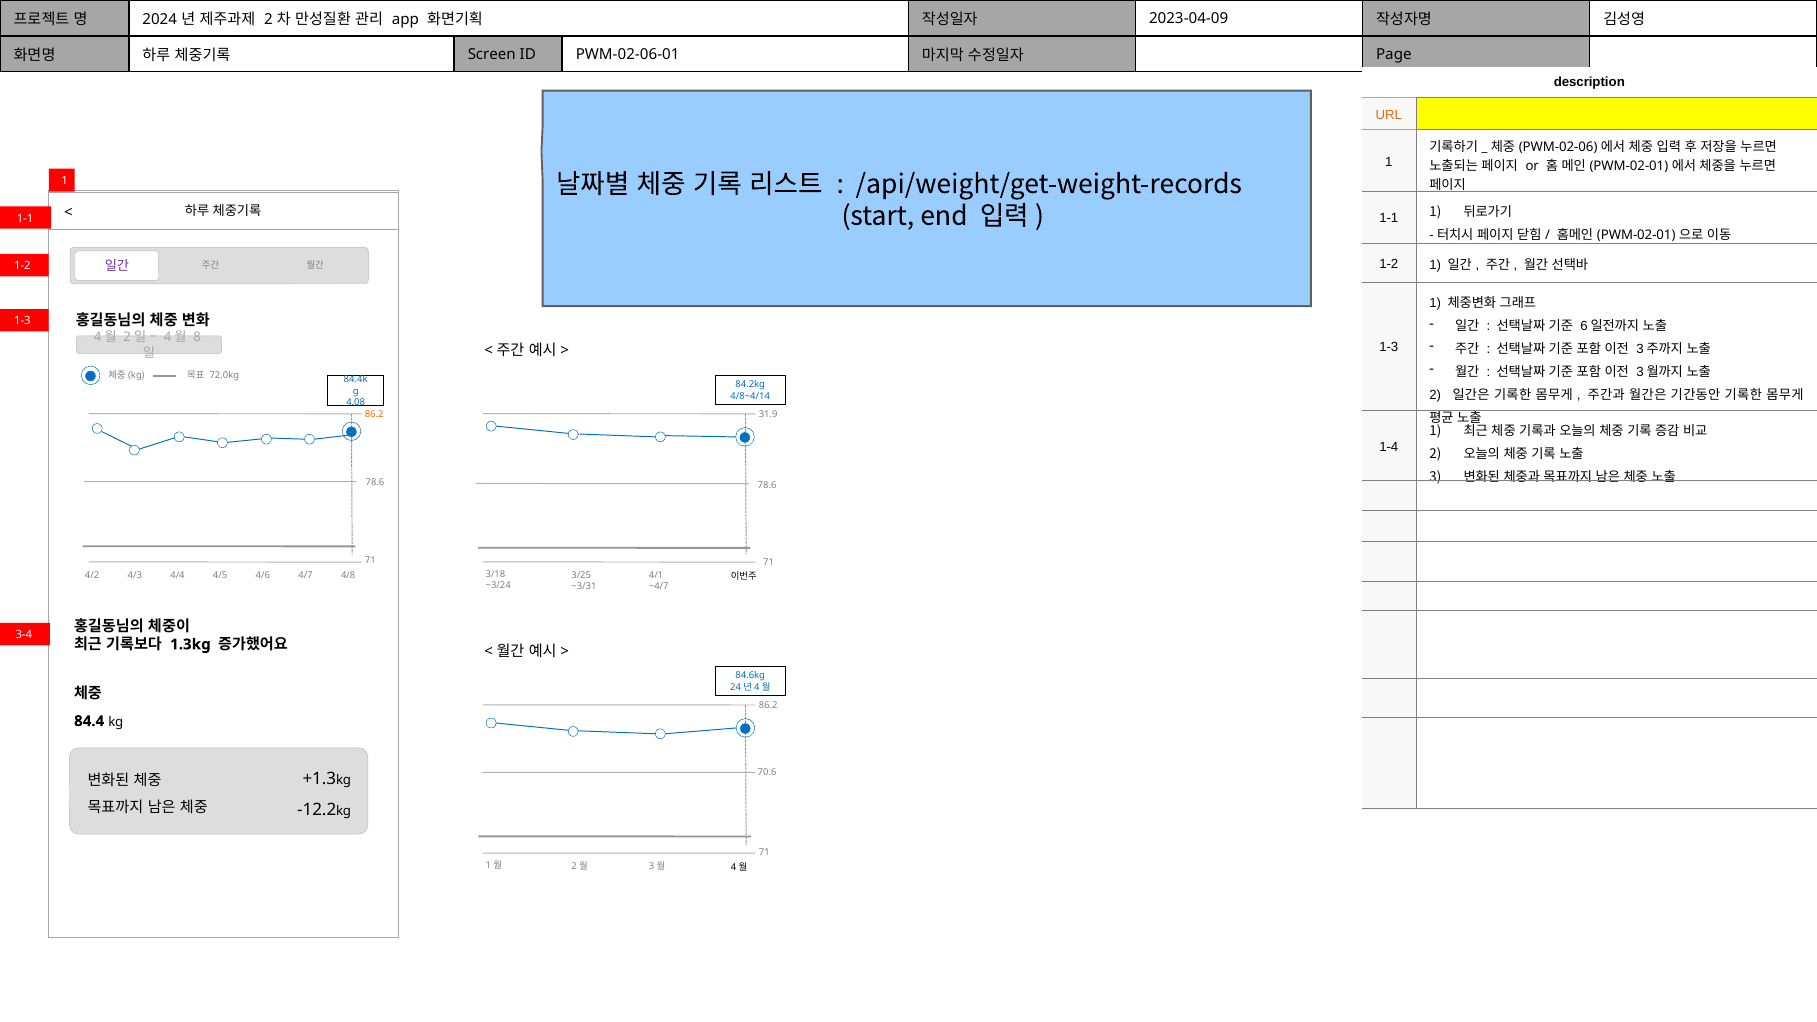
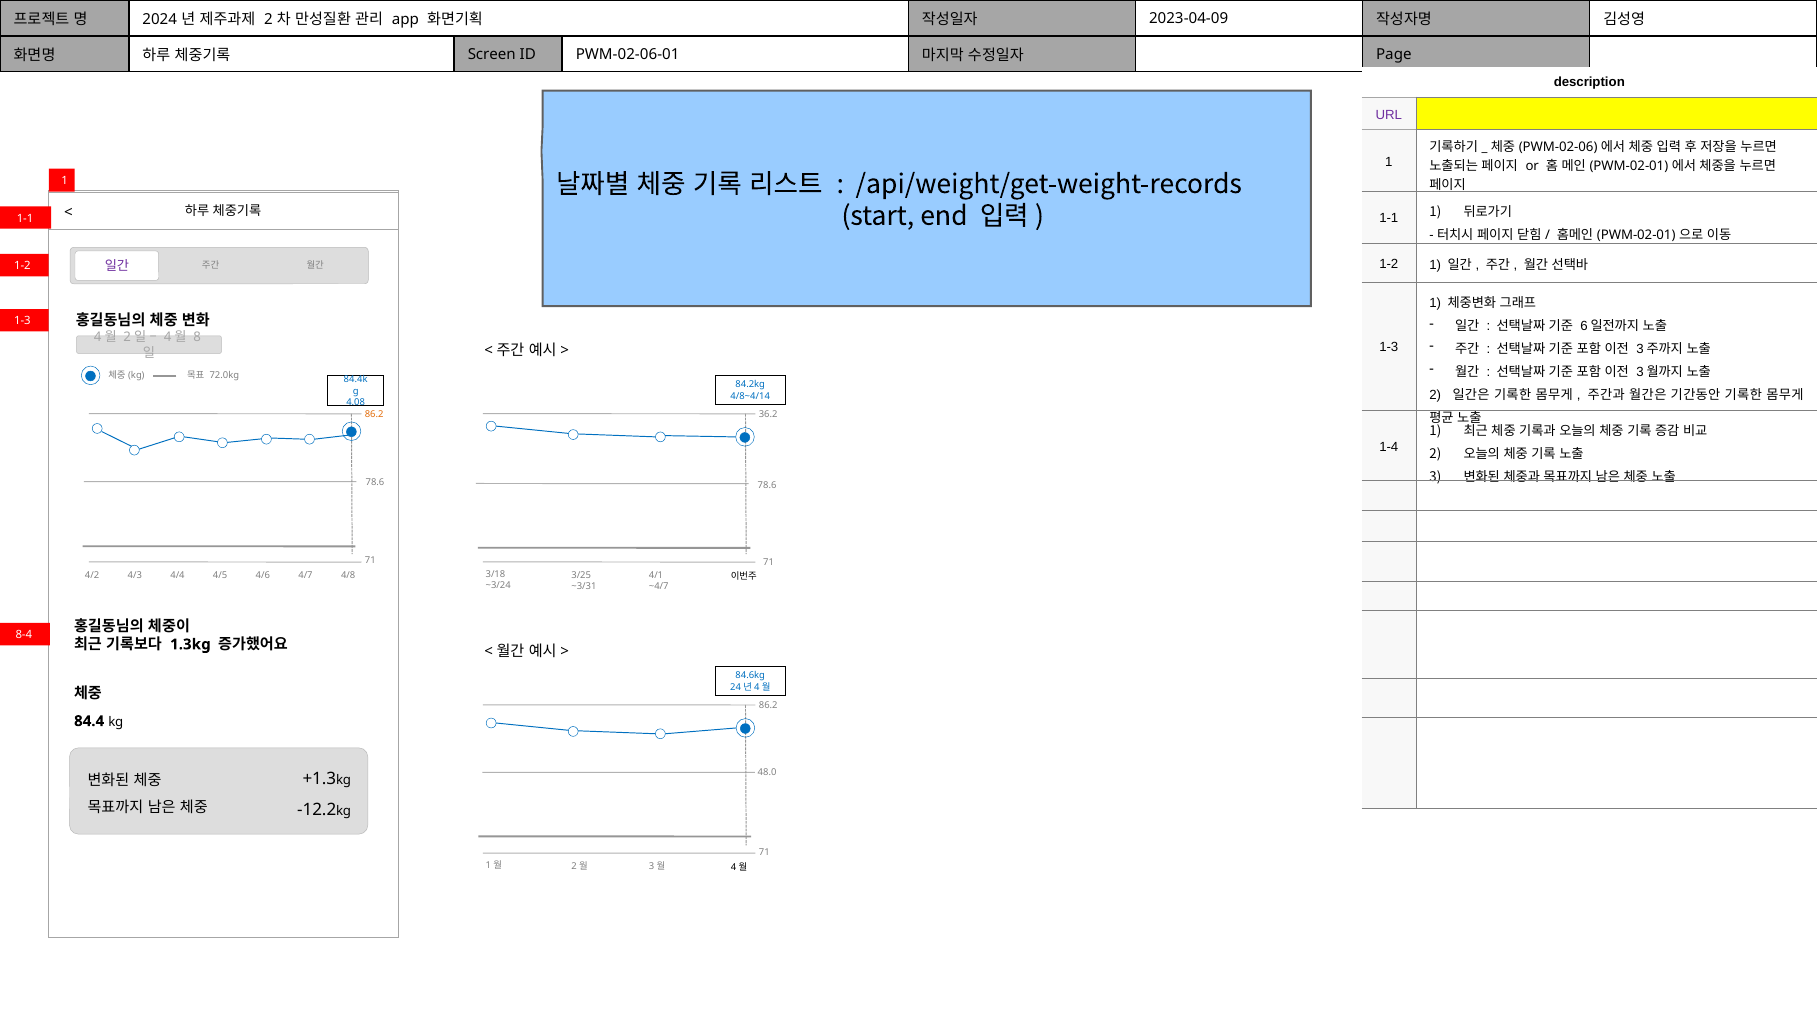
URL colour: orange -> purple
31.9: 31.9 -> 36.2
3-4: 3-4 -> 8-4
70.6: 70.6 -> 48.0
